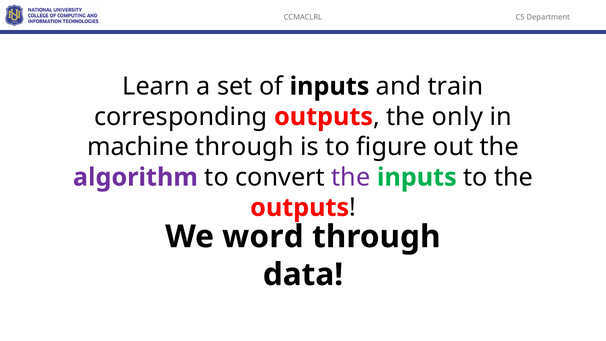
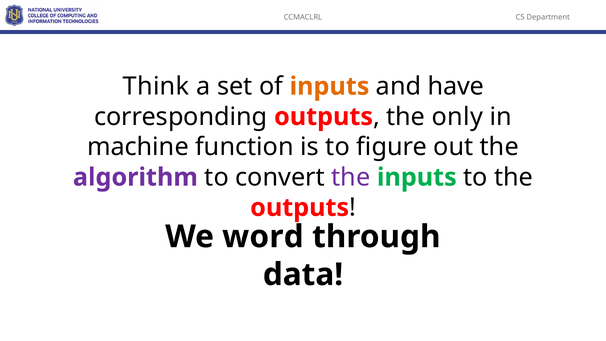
Learn: Learn -> Think
inputs at (330, 86) colour: black -> orange
train: train -> have
machine through: through -> function
